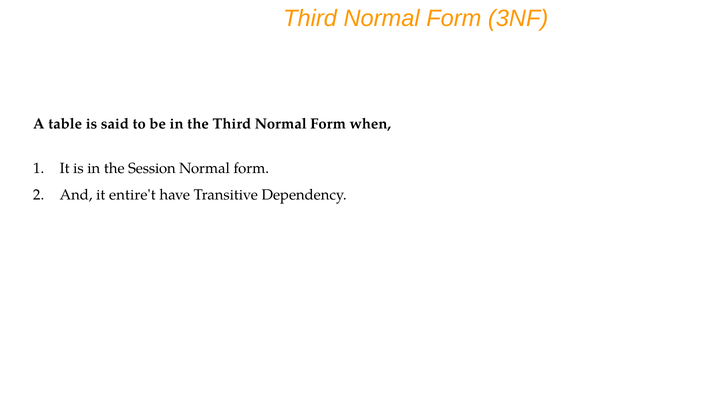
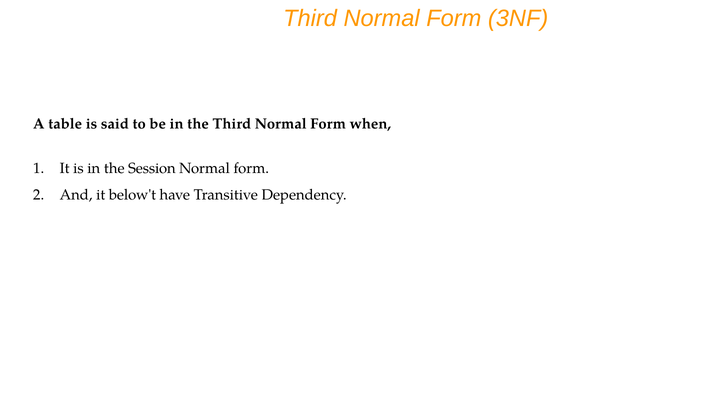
entire't: entire't -> below't
